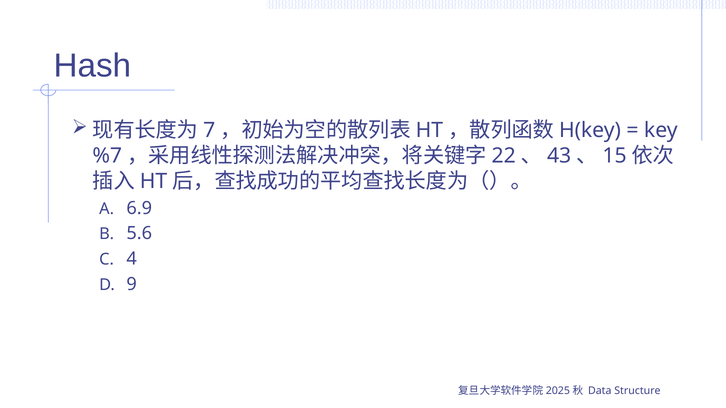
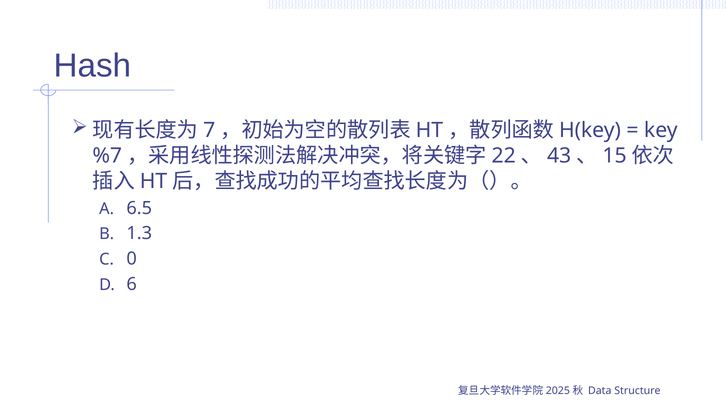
6.9: 6.9 -> 6.5
5.6: 5.6 -> 1.3
4: 4 -> 0
9: 9 -> 6
